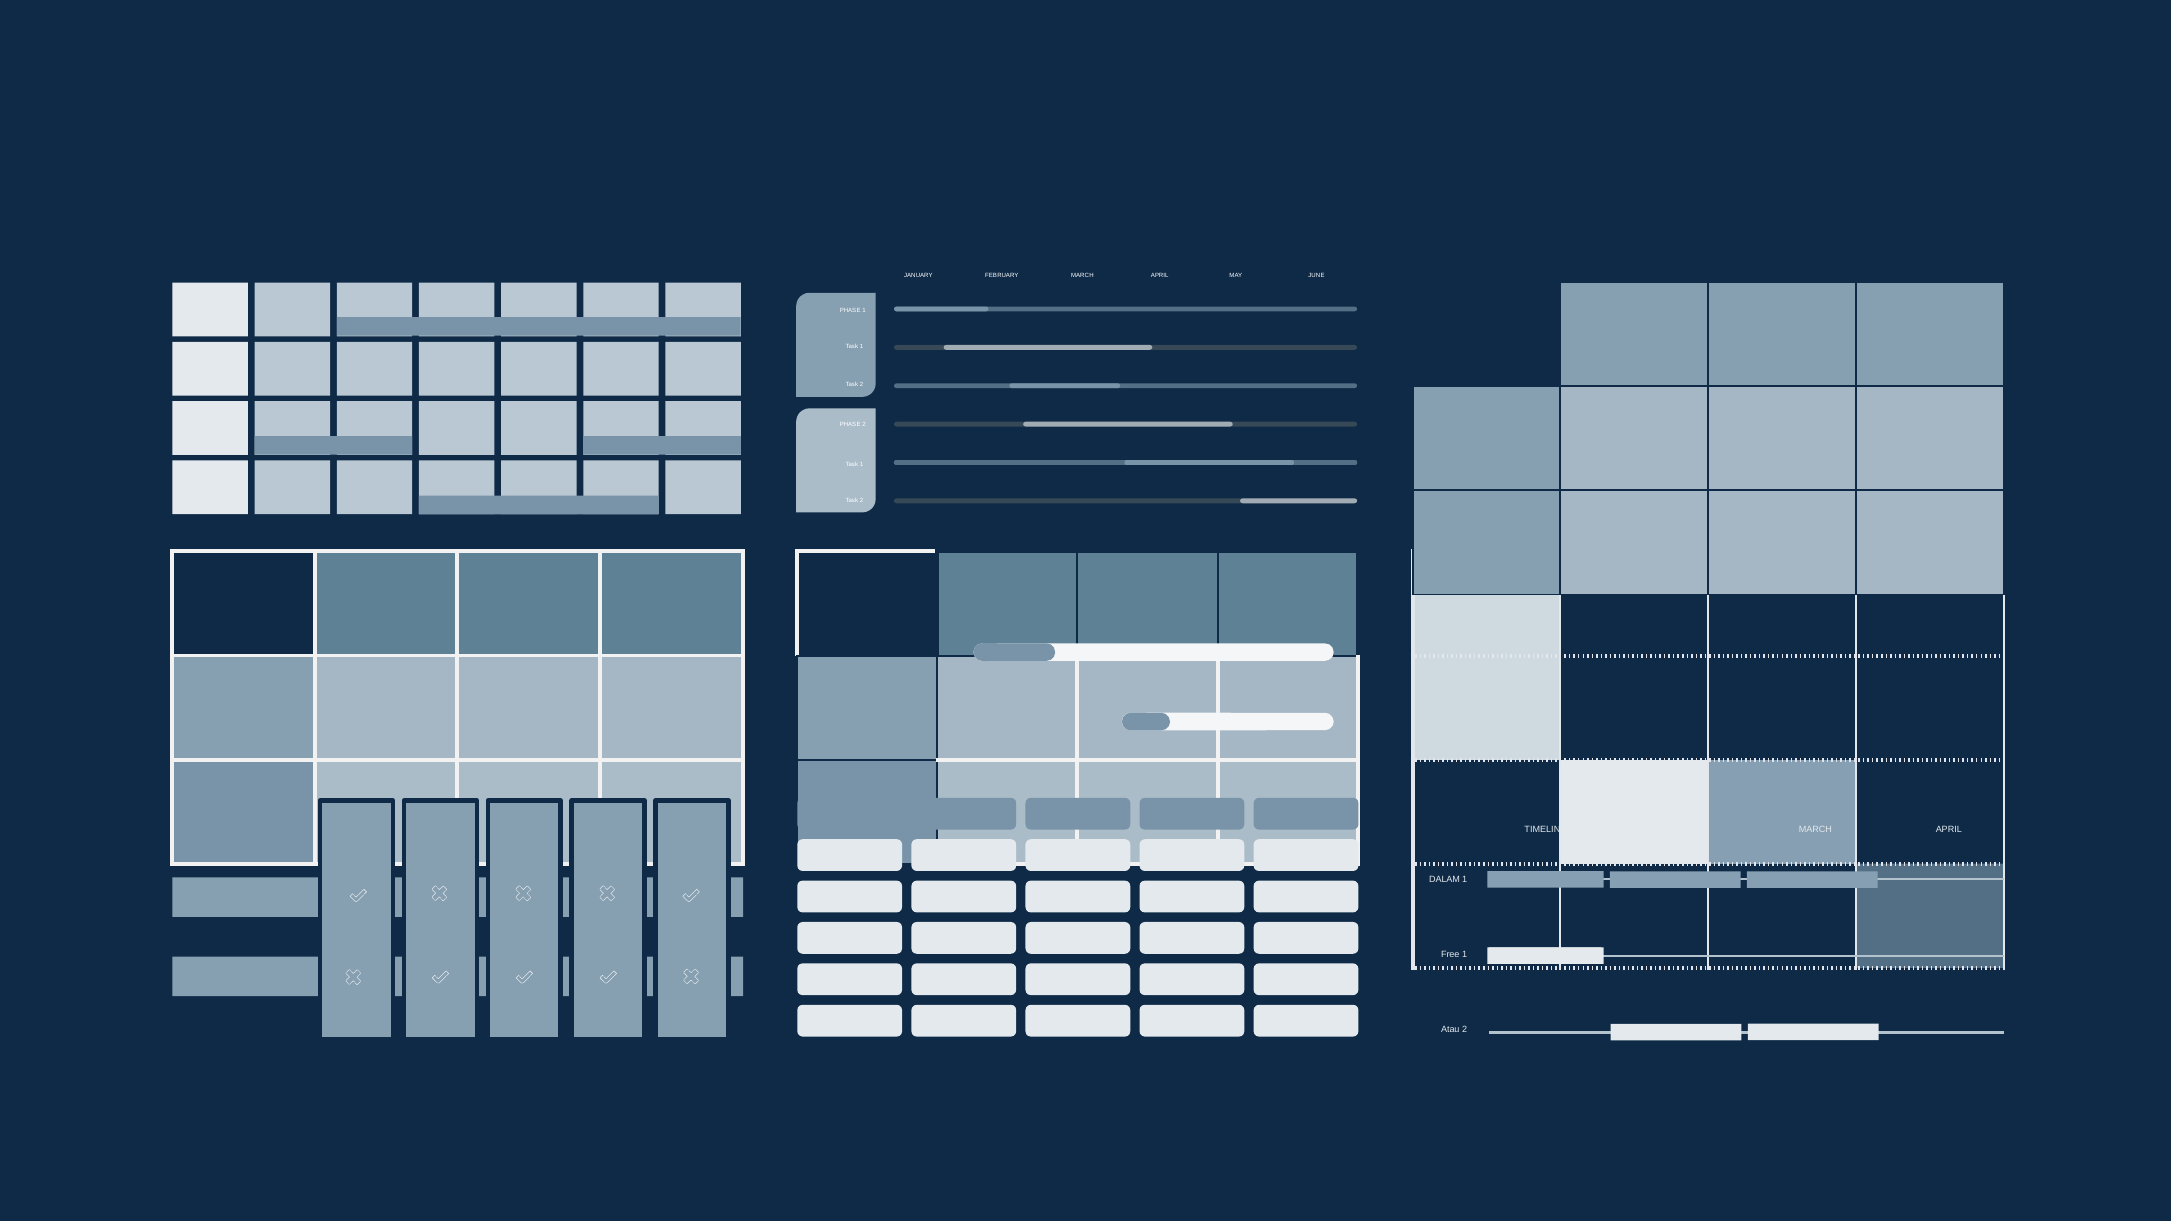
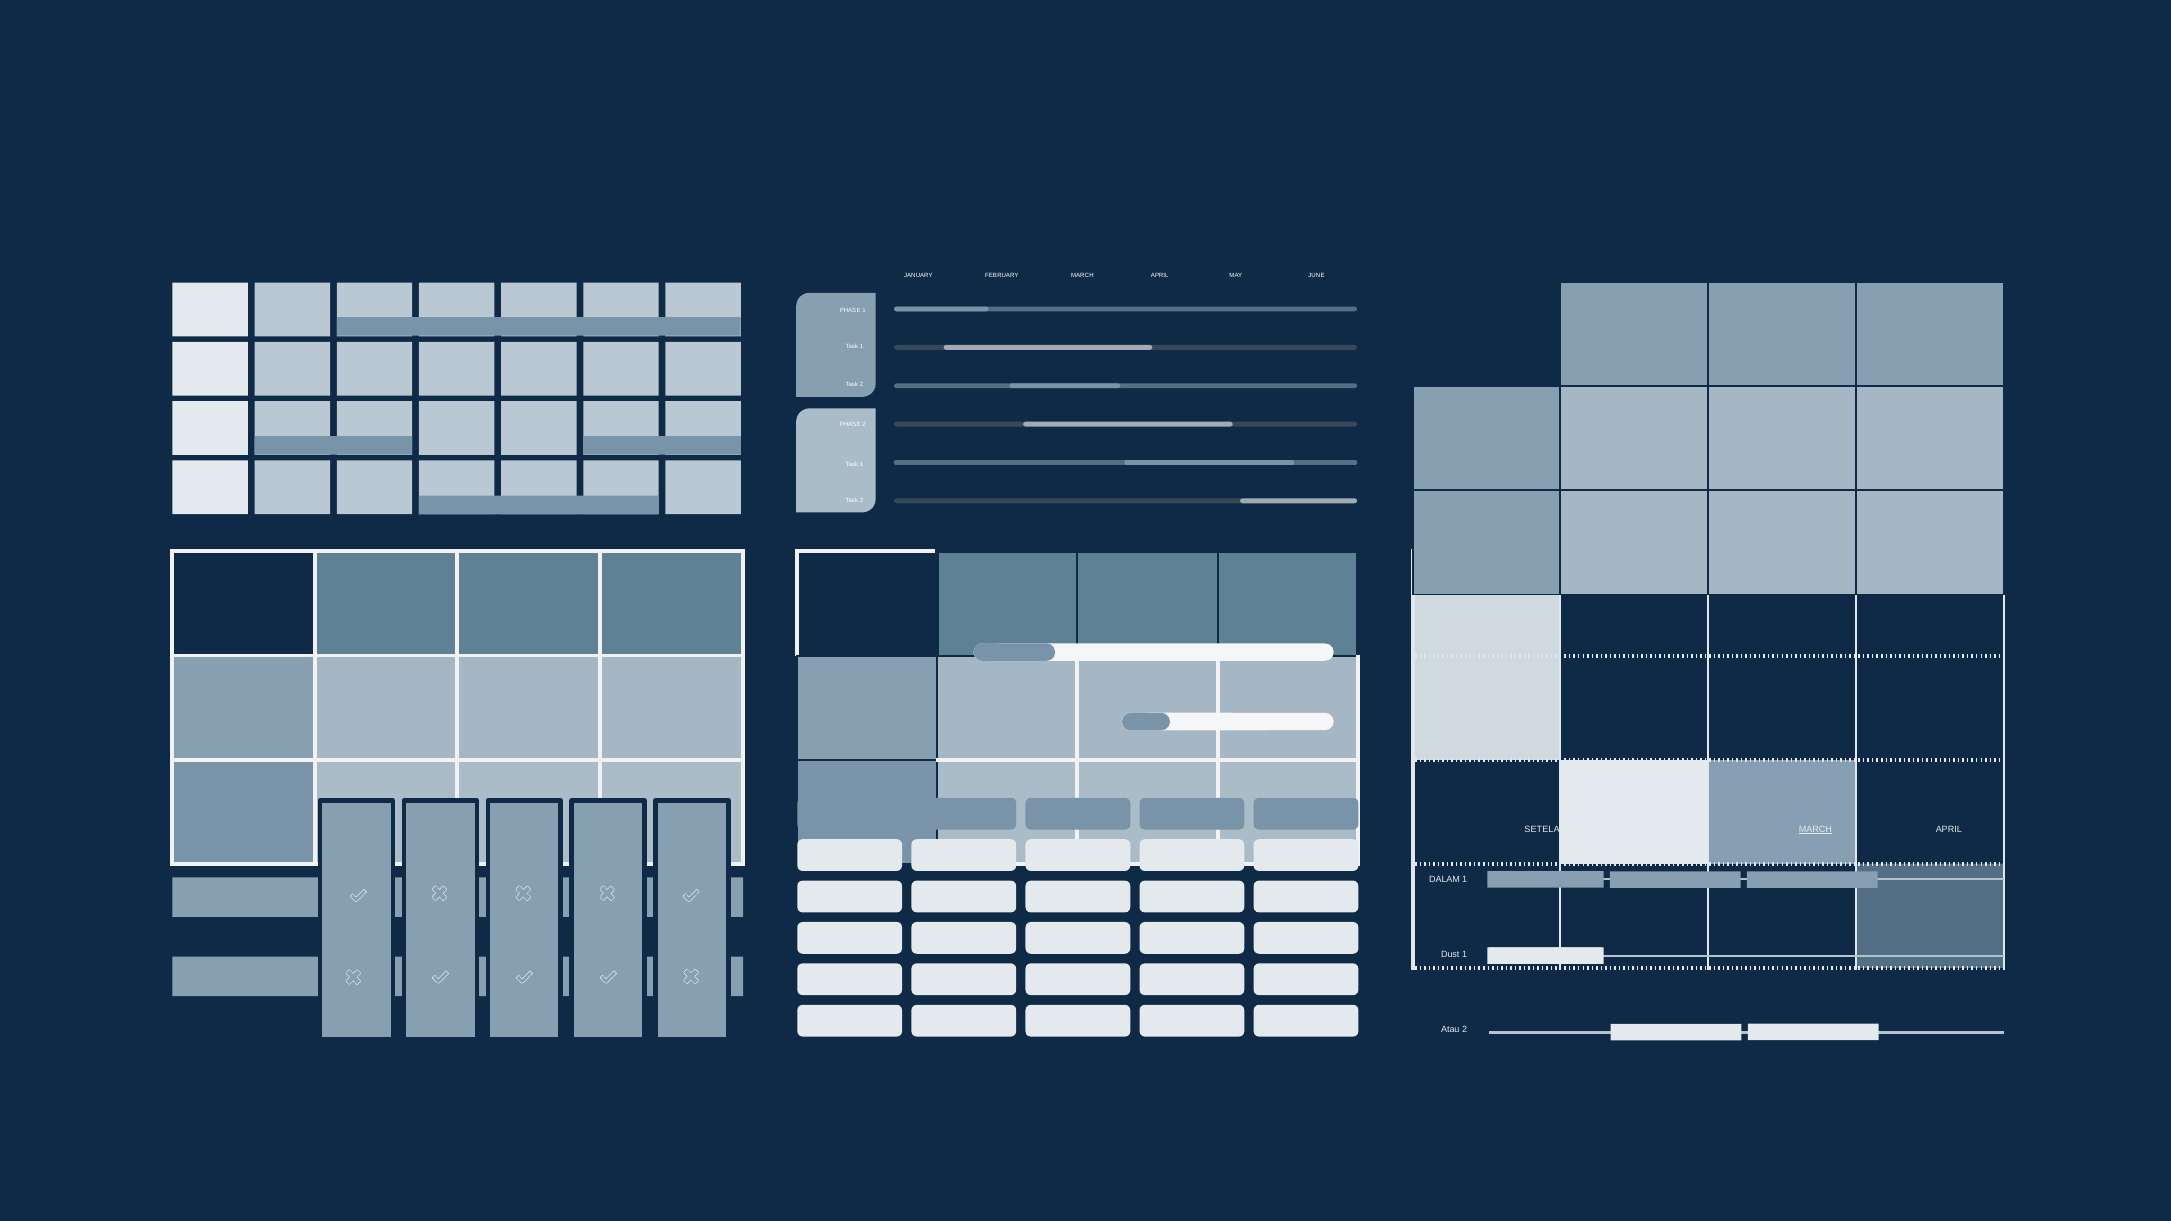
TIMELINE: TIMELINE -> SETELAH
MARCH at (1815, 830) underline: none -> present
Free: Free -> Dust
